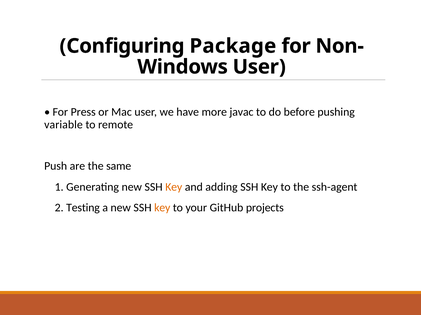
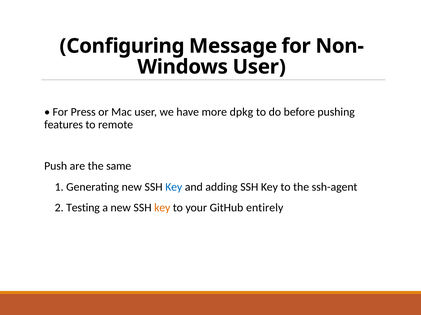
Package: Package -> Message
javac: javac -> dpkg
variable: variable -> features
Key at (174, 187) colour: orange -> blue
projects: projects -> entirely
